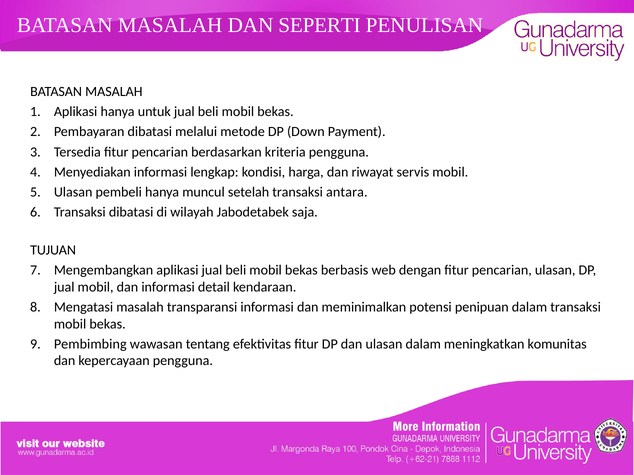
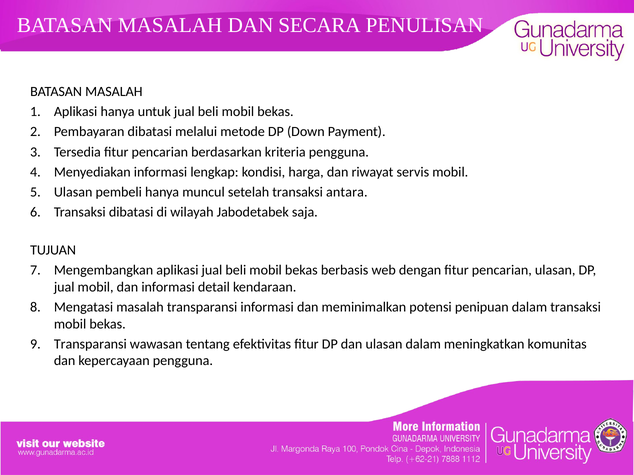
SEPERTI: SEPERTI -> SECARA
Pembimbing at (90, 344): Pembimbing -> Transparansi
